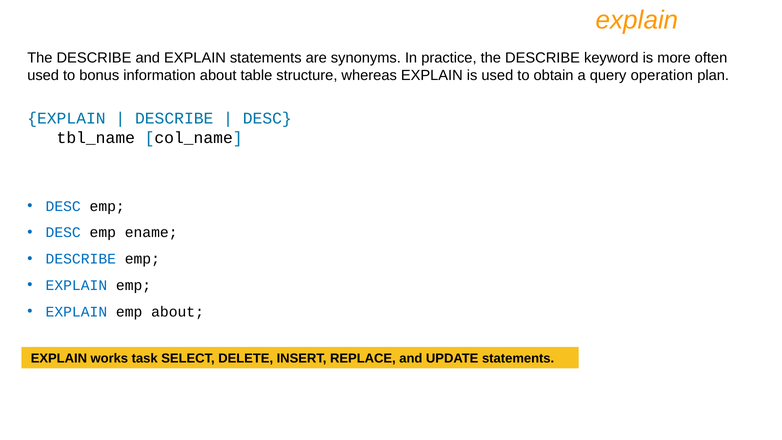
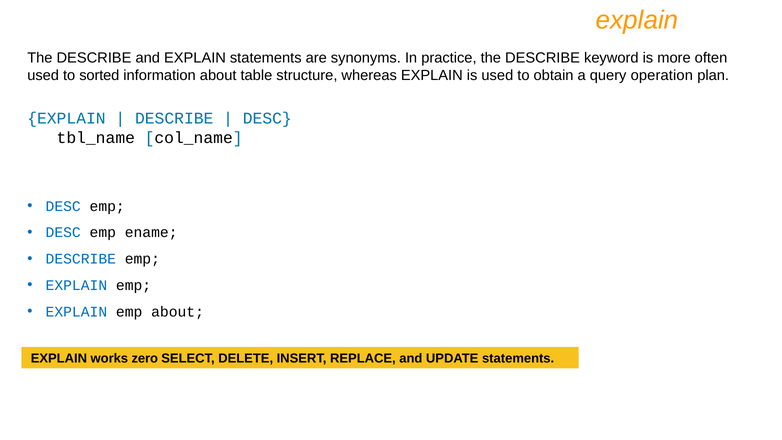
bonus: bonus -> sorted
task: task -> zero
